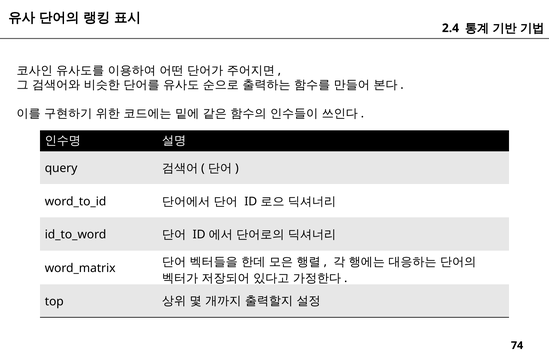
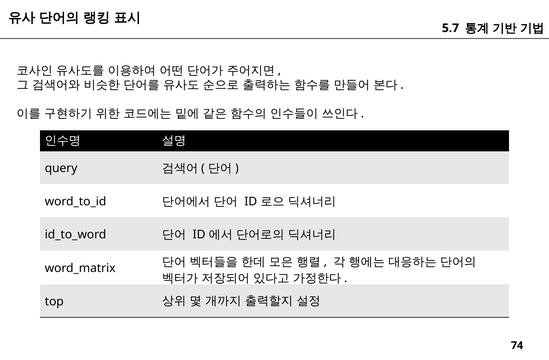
2.4: 2.4 -> 5.7
